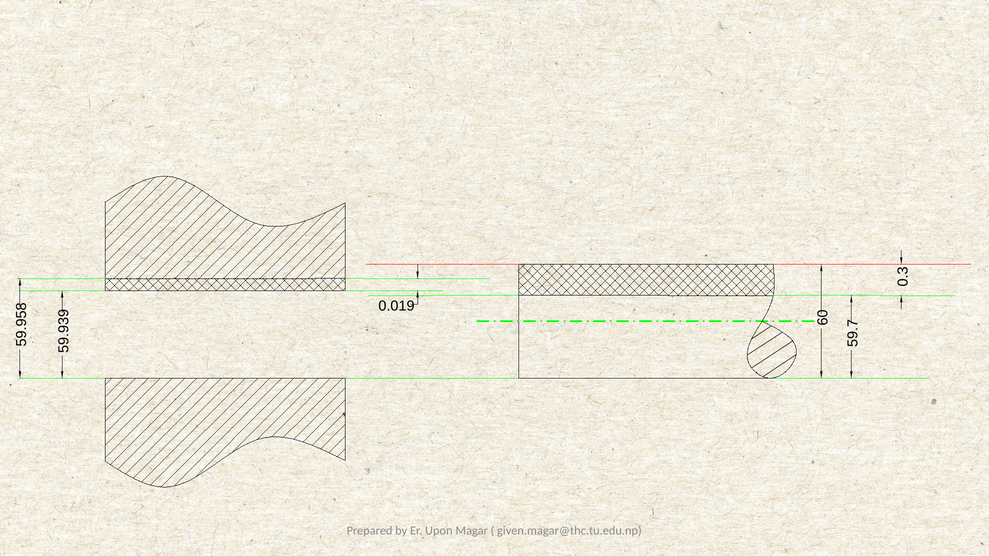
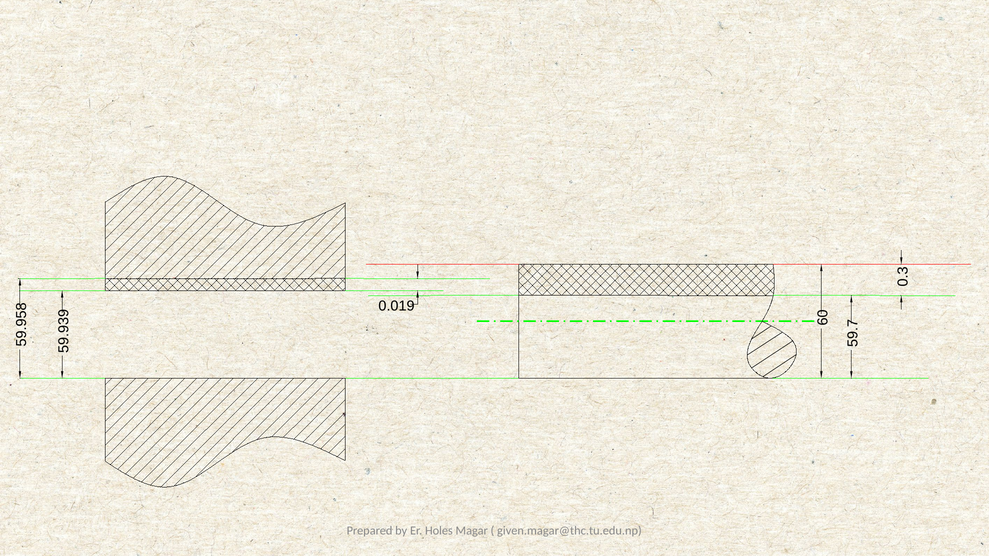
Upon: Upon -> Holes
